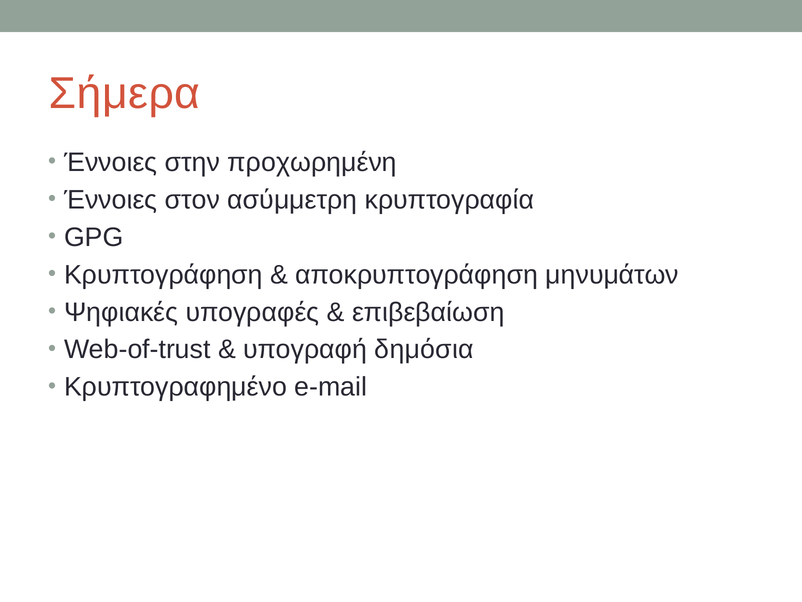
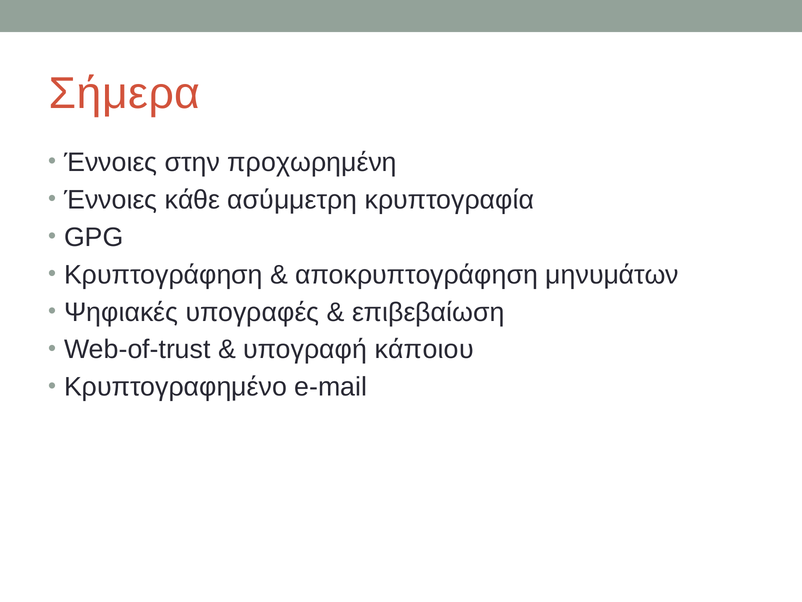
στον: στον -> κάθε
δημόσια: δημόσια -> κάποιου
